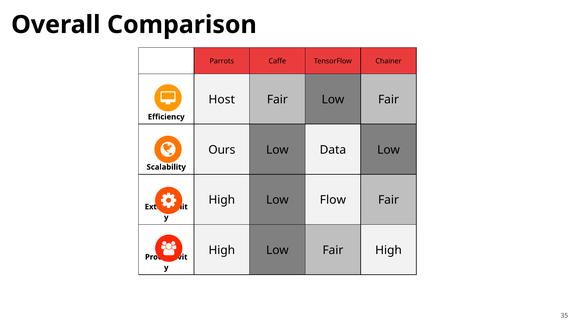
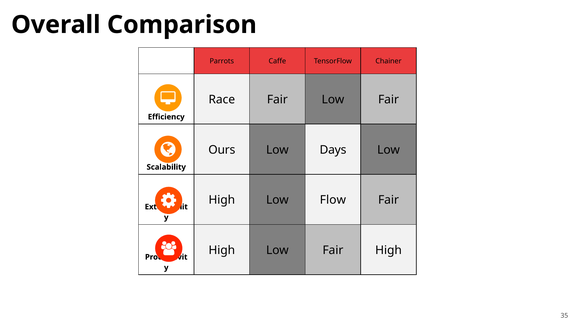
Host: Host -> Race
Data: Data -> Days
